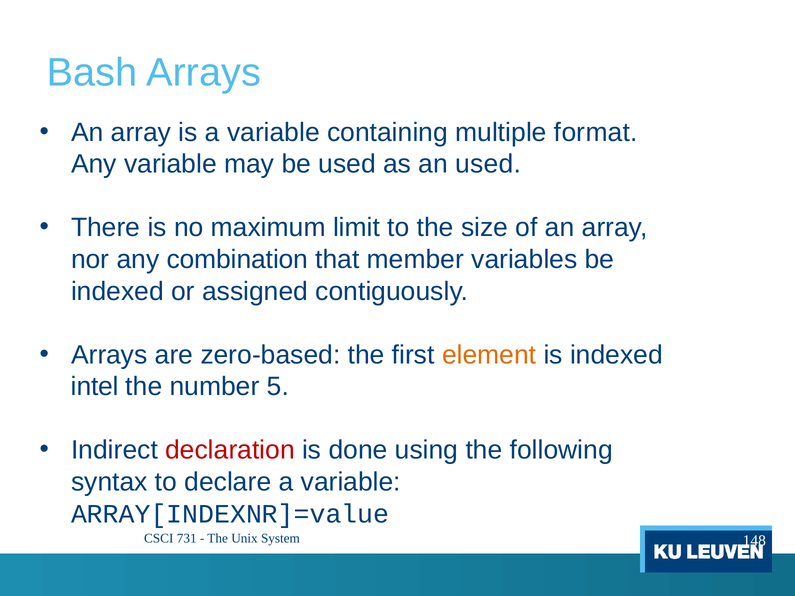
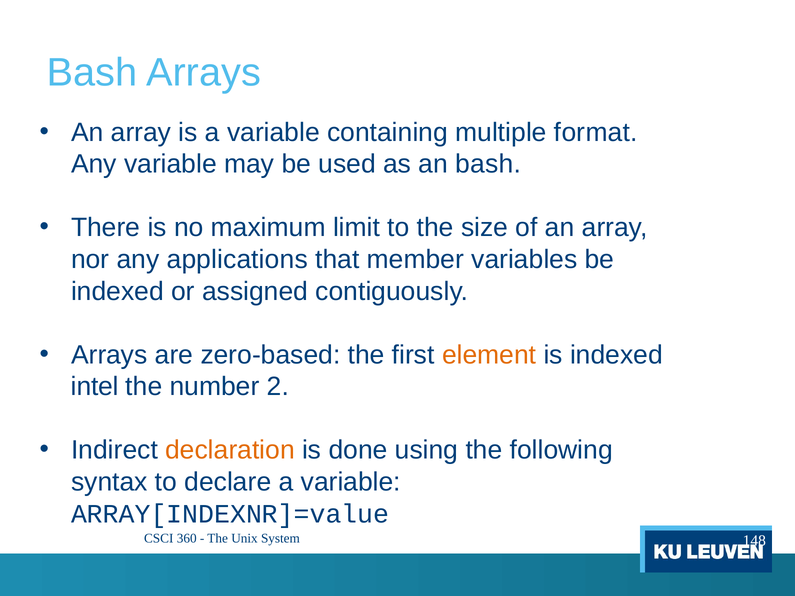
an used: used -> bash
combination: combination -> applications
5: 5 -> 2
declaration colour: red -> orange
731: 731 -> 360
